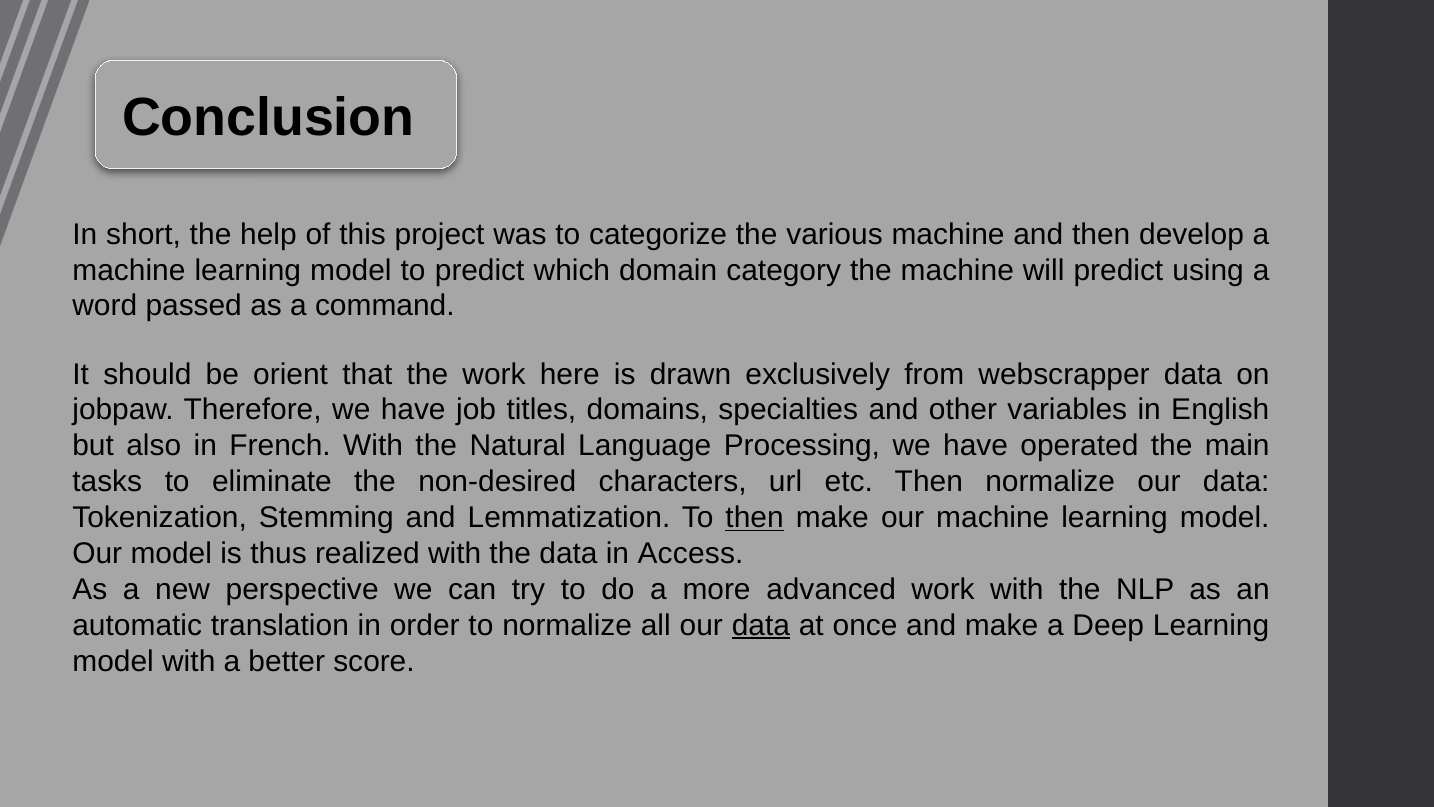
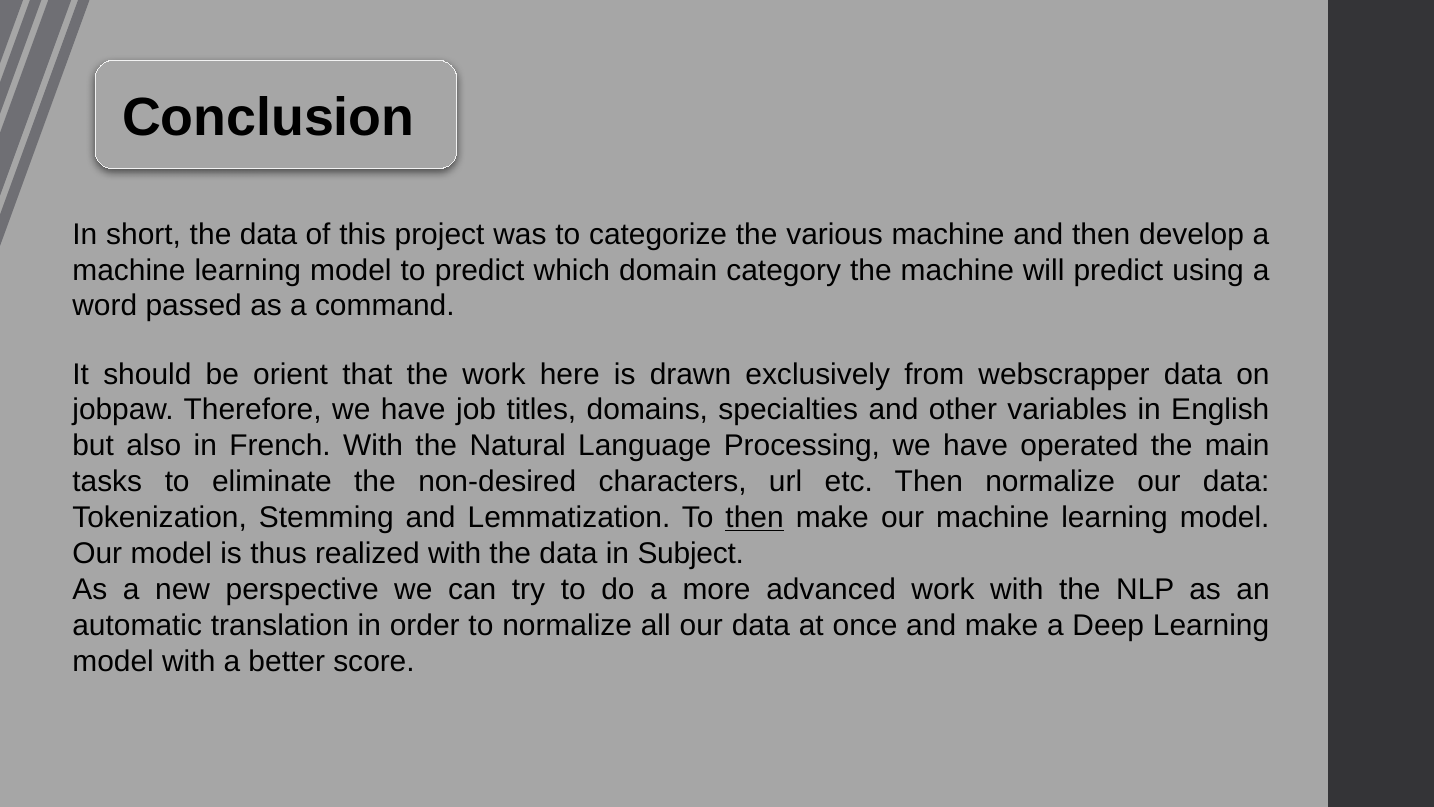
short the help: help -> data
Access: Access -> Subject
data at (761, 625) underline: present -> none
